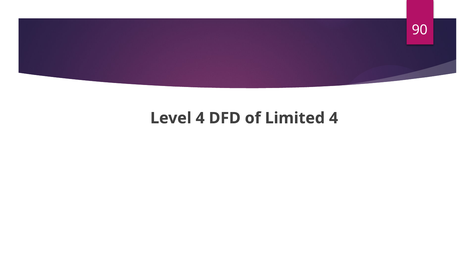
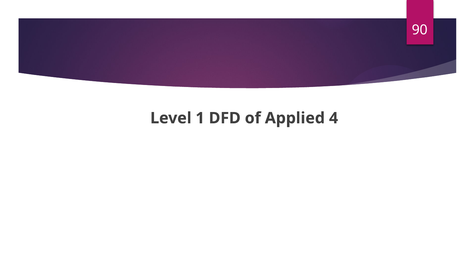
Level 4: 4 -> 1
Limited: Limited -> Applied
